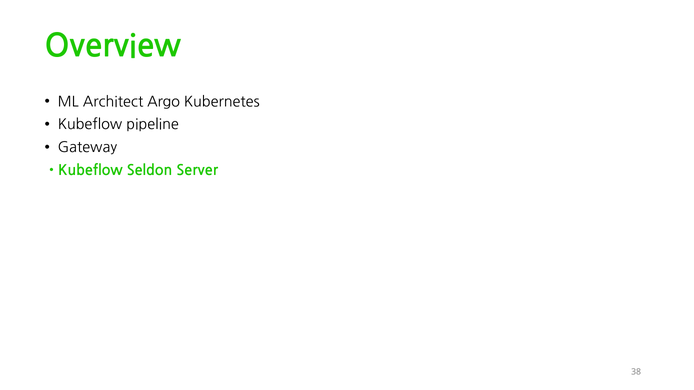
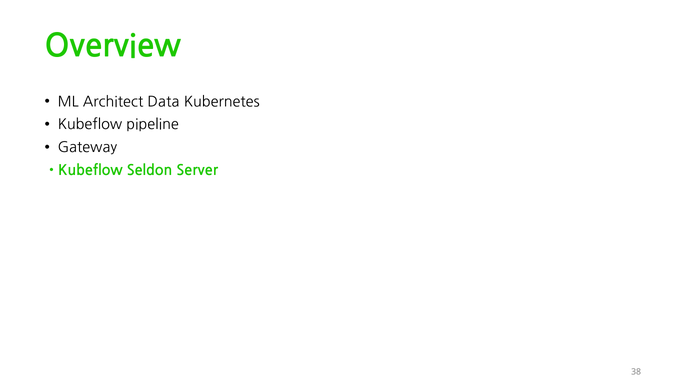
Argo: Argo -> Data
